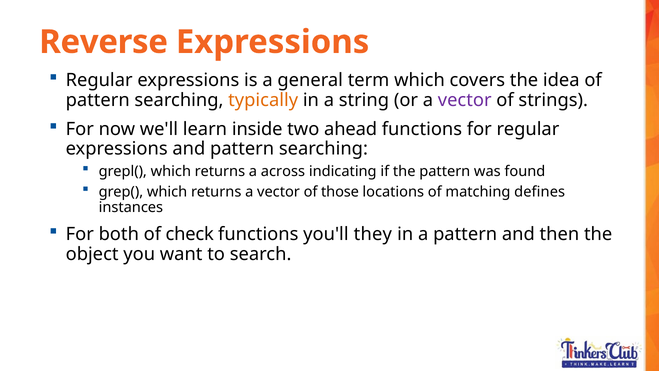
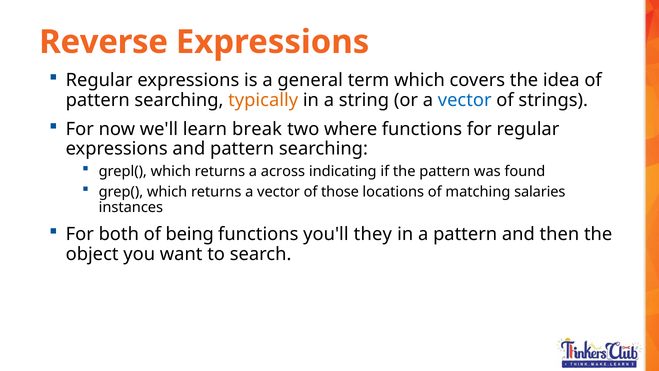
vector at (465, 100) colour: purple -> blue
inside: inside -> break
ahead: ahead -> where
defines: defines -> salaries
check: check -> being
